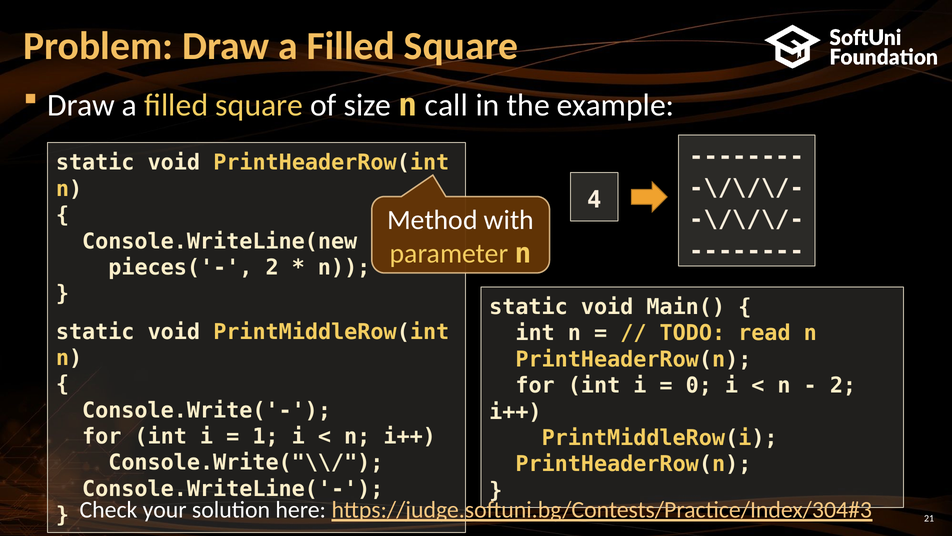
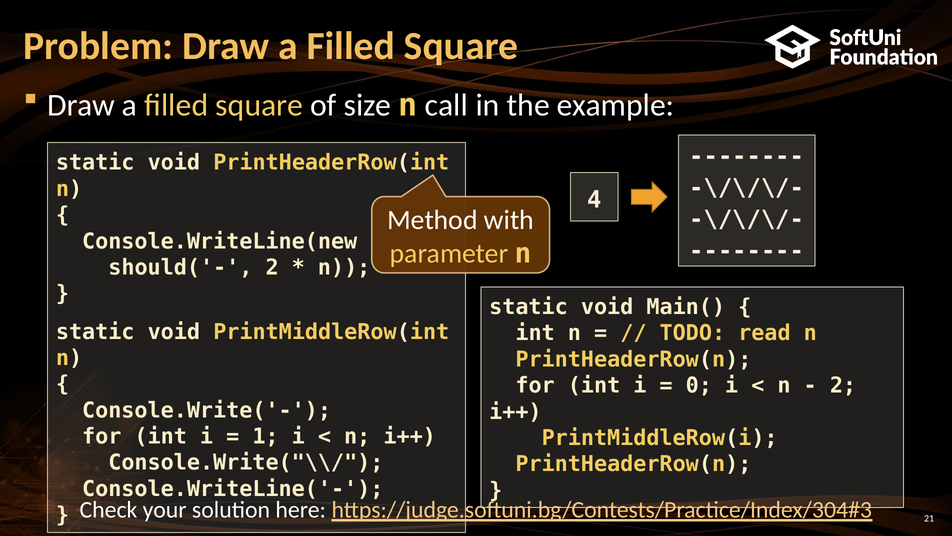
pieces('-: pieces('- -> should('-
